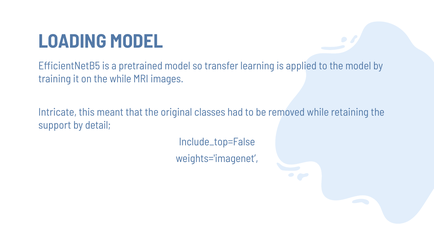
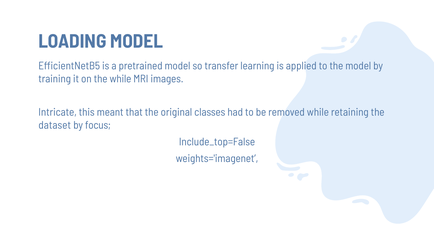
support: support -> dataset
detail: detail -> focus
